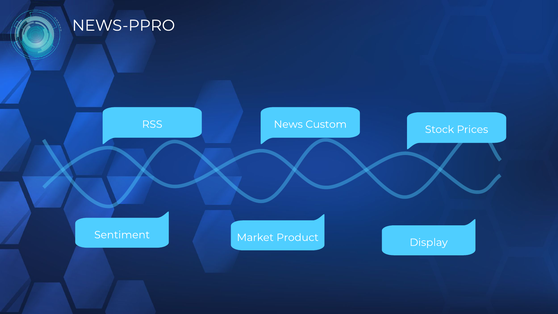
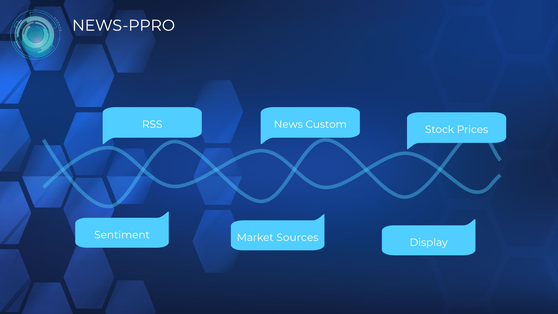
Product: Product -> Sources
